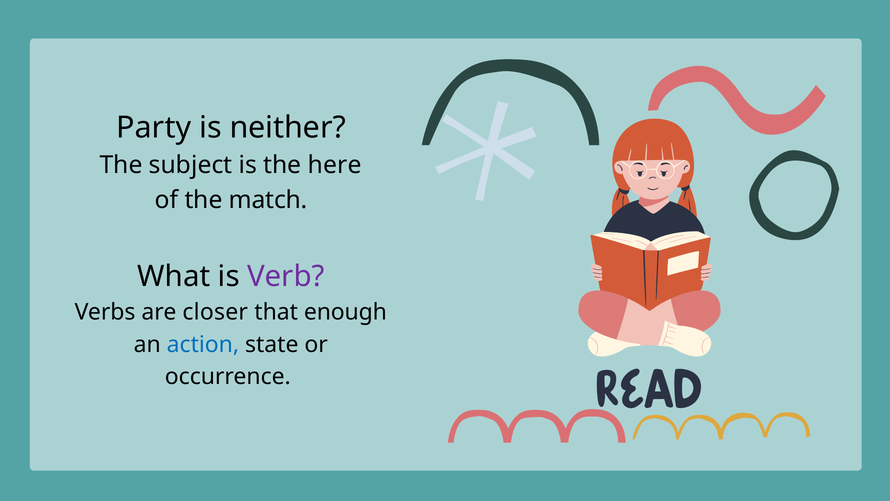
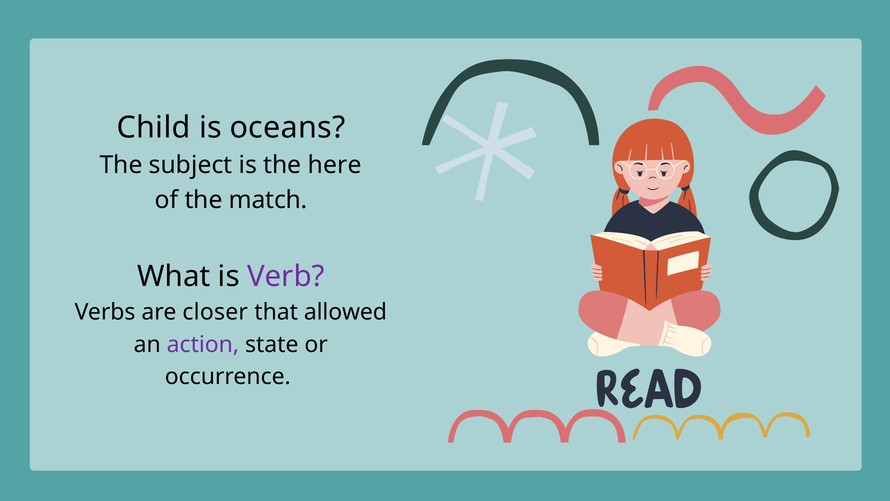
Party: Party -> Child
neither: neither -> oceans
enough: enough -> allowed
action colour: blue -> purple
